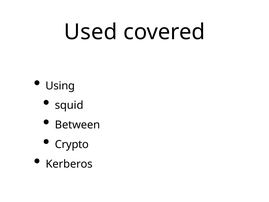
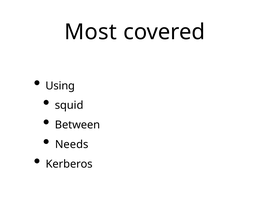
Used: Used -> Most
Crypto: Crypto -> Needs
